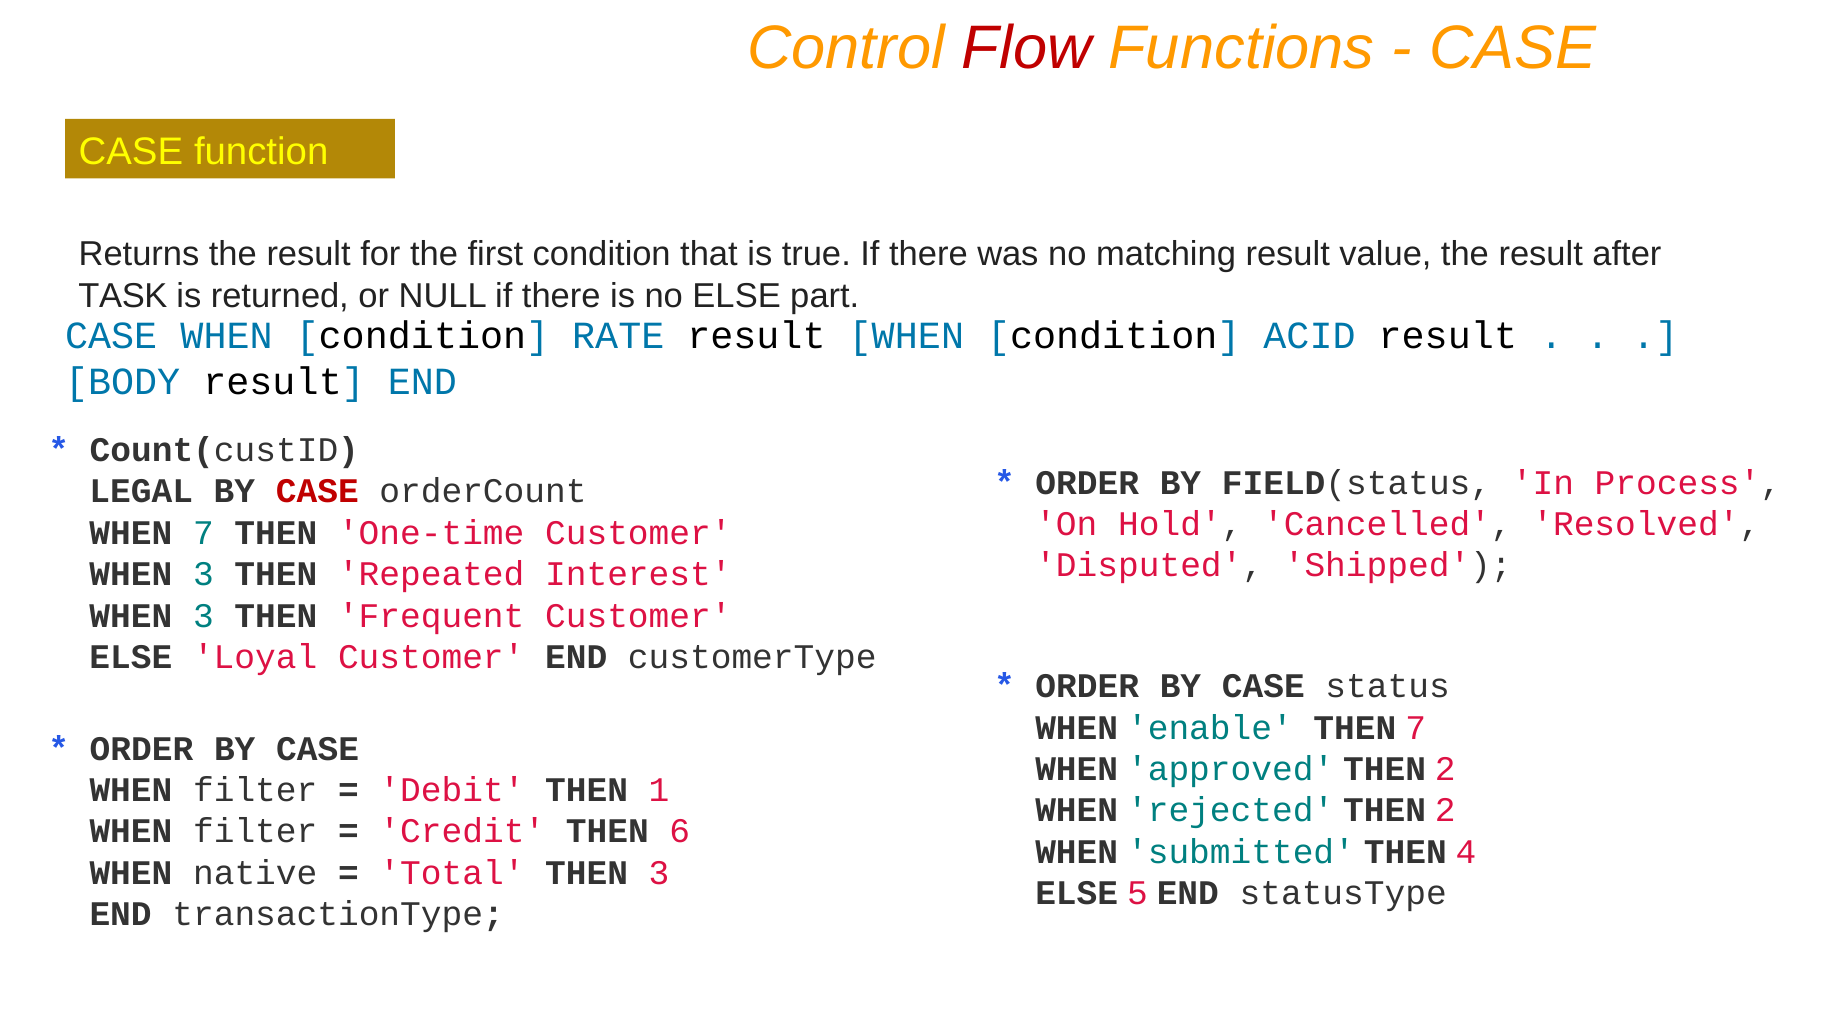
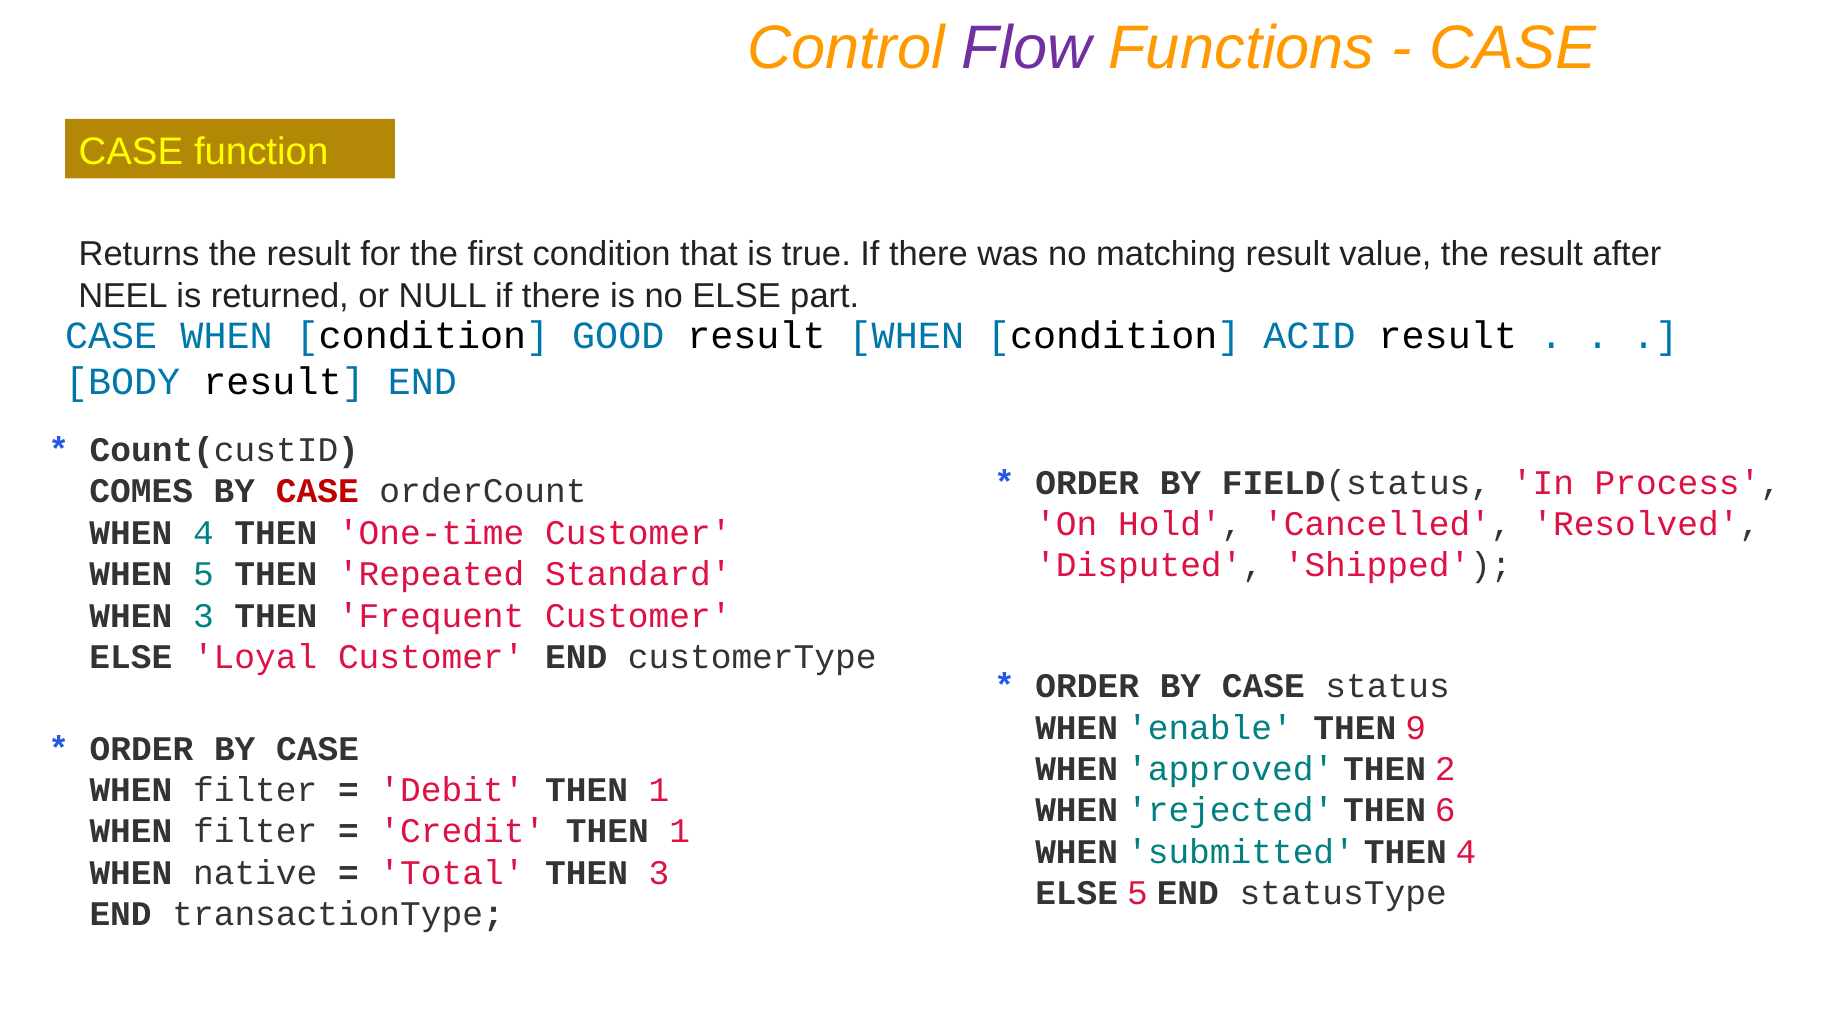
Flow colour: red -> purple
TASK: TASK -> NEEL
RATE: RATE -> GOOD
LEGAL: LEGAL -> COMES
WHEN 7: 7 -> 4
3 at (203, 574): 3 -> 5
Interest: Interest -> Standard
THEN 7: 7 -> 9
rejected THEN 2: 2 -> 6
Credit THEN 6: 6 -> 1
